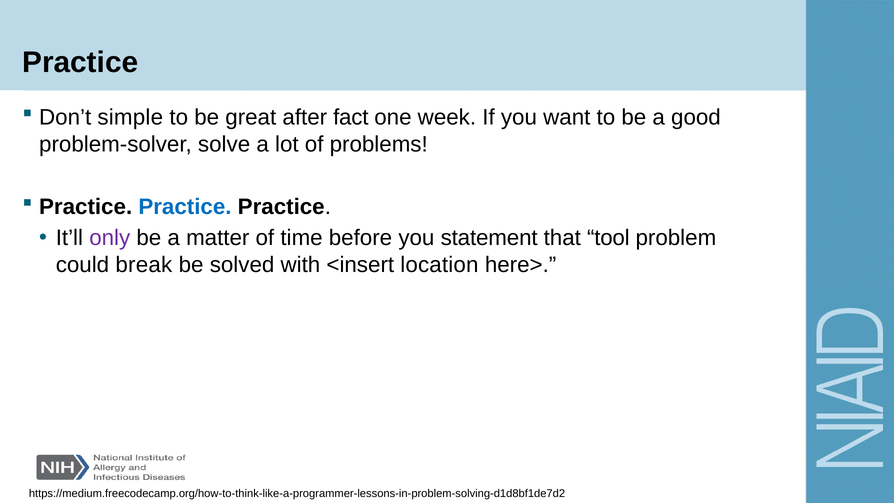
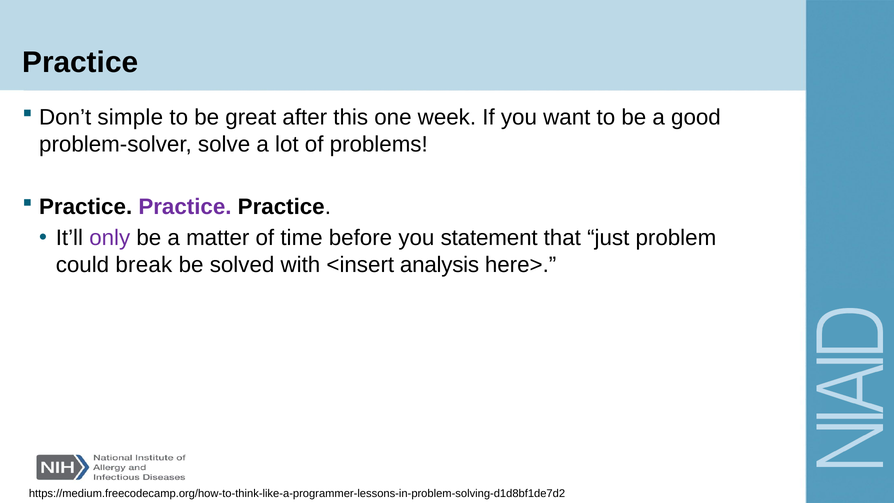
fact: fact -> this
Practice at (185, 207) colour: blue -> purple
tool: tool -> just
location: location -> analysis
